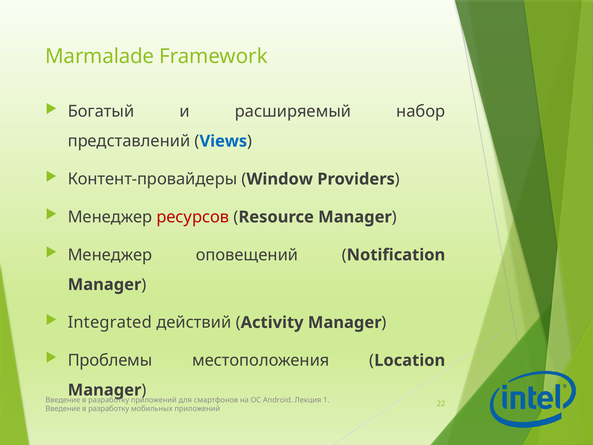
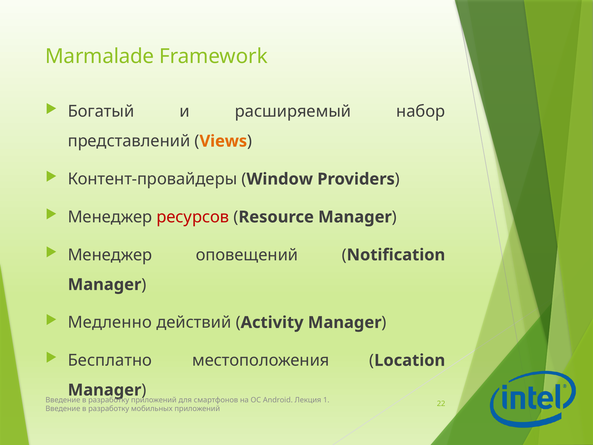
Views colour: blue -> orange
Integrated: Integrated -> Медленно
Проблемы: Проблемы -> Бесплатно
